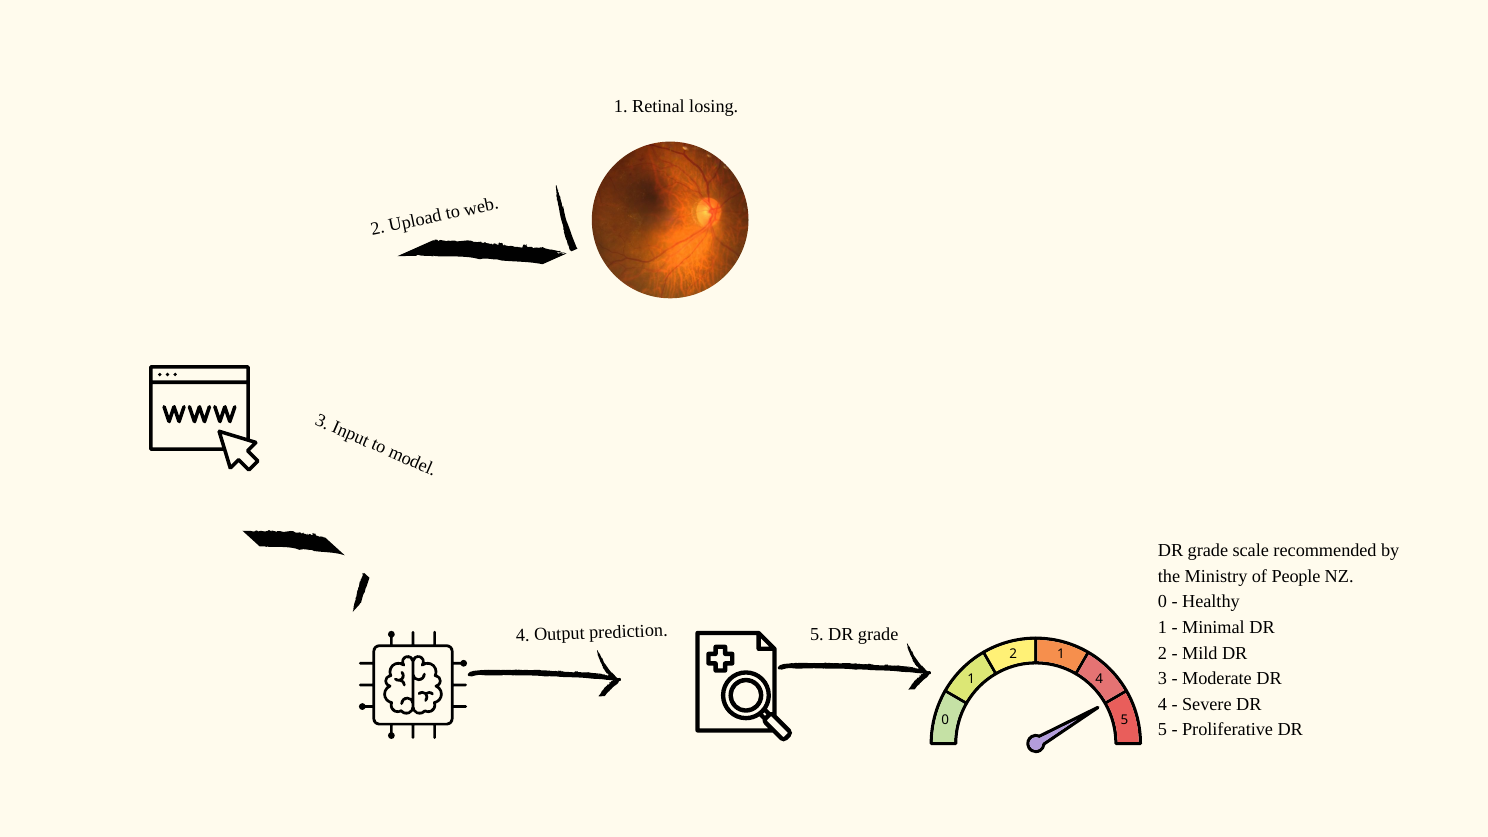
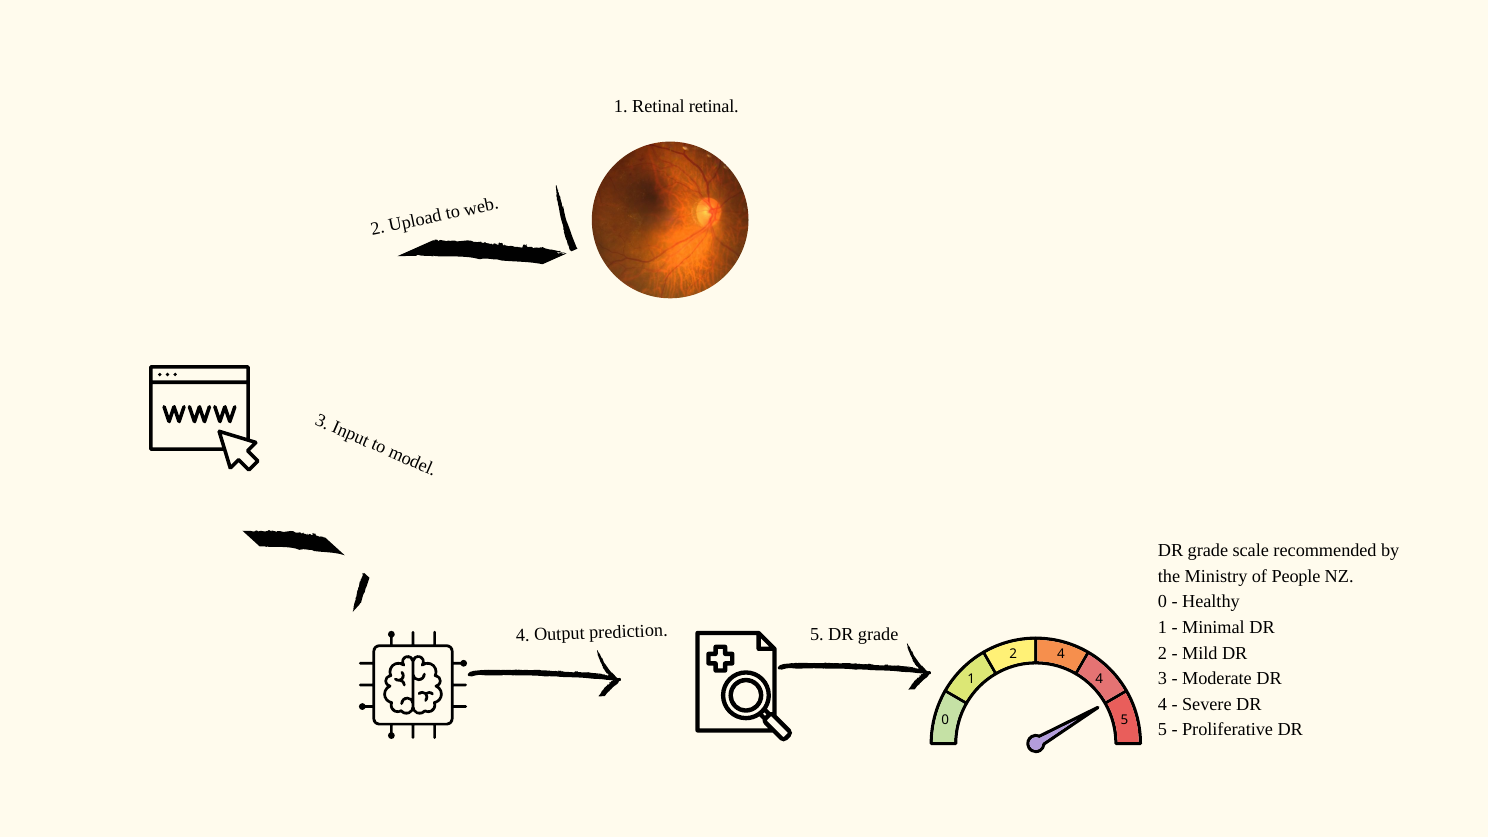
Retinal losing: losing -> retinal
2 1: 1 -> 4
